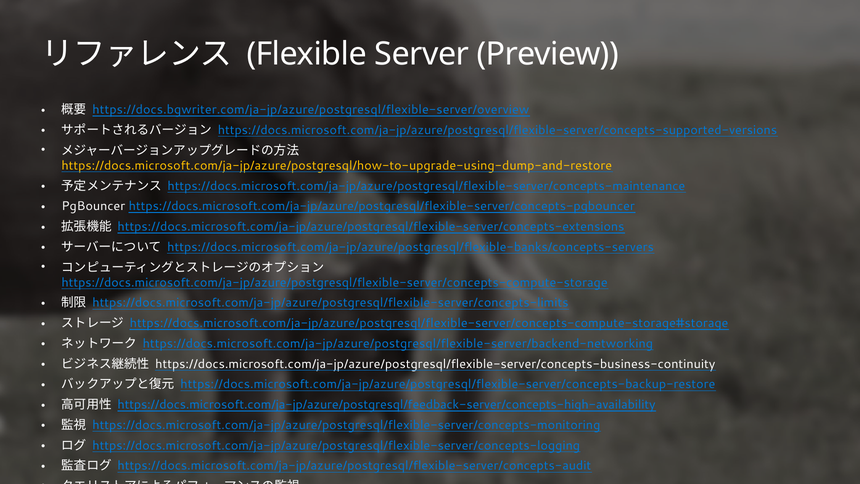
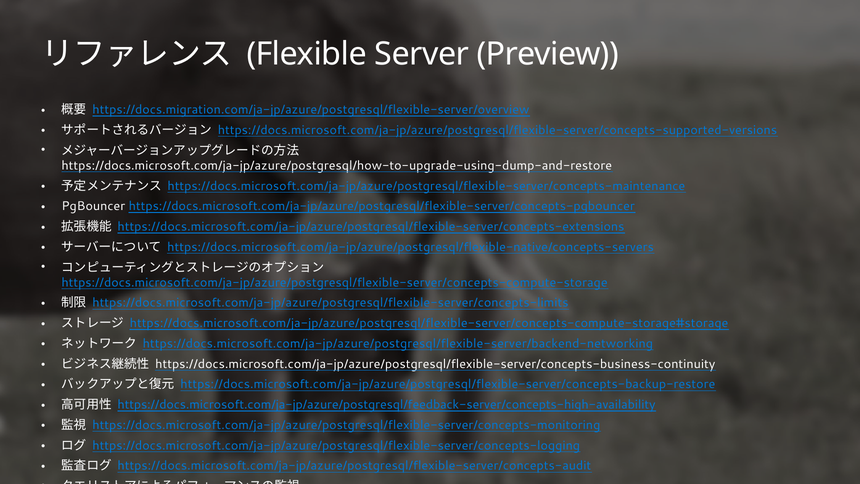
https://docs.bgwriter.com/ja-jp/azure/postgresql/flexible-server/overview: https://docs.bgwriter.com/ja-jp/azure/postgresql/flexible-server/overview -> https://docs.migration.com/ja-jp/azure/postgresql/flexible-server/overview
https://docs.microsoft.com/ja-jp/azure/postgresql/how-to-upgrade-using-dump-and-restore colour: yellow -> white
https://docs.microsoft.com/ja-jp/azure/postgresql/flexible-banks/concepts-servers: https://docs.microsoft.com/ja-jp/azure/postgresql/flexible-banks/concepts-servers -> https://docs.microsoft.com/ja-jp/azure/postgresql/flexible-native/concepts-servers
